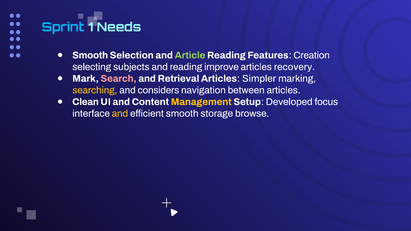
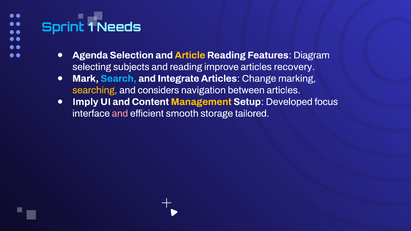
Smooth at (90, 55): Smooth -> Agenda
Article colour: light green -> yellow
Creation: Creation -> Diagram
Search colour: pink -> light blue
Retrieval: Retrieval -> Integrate
Simpler: Simpler -> Change
Clean: Clean -> Imply
and at (120, 114) colour: yellow -> pink
browse: browse -> tailored
